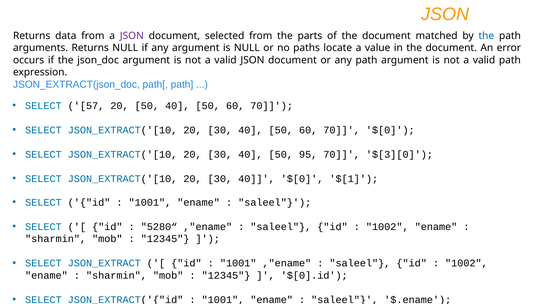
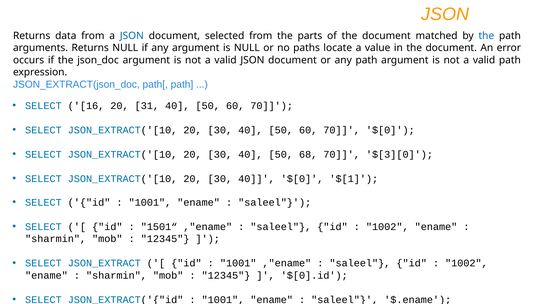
JSON at (132, 36) colour: purple -> blue
57: 57 -> 16
20 50: 50 -> 31
95: 95 -> 68
5280“: 5280“ -> 1501“
